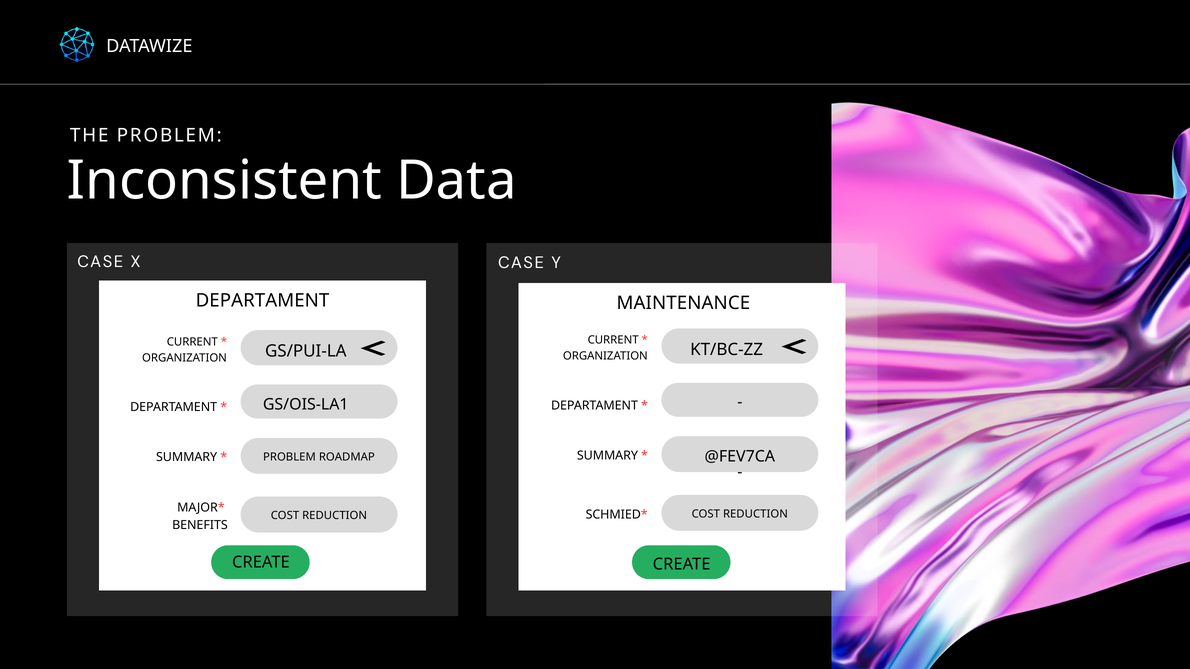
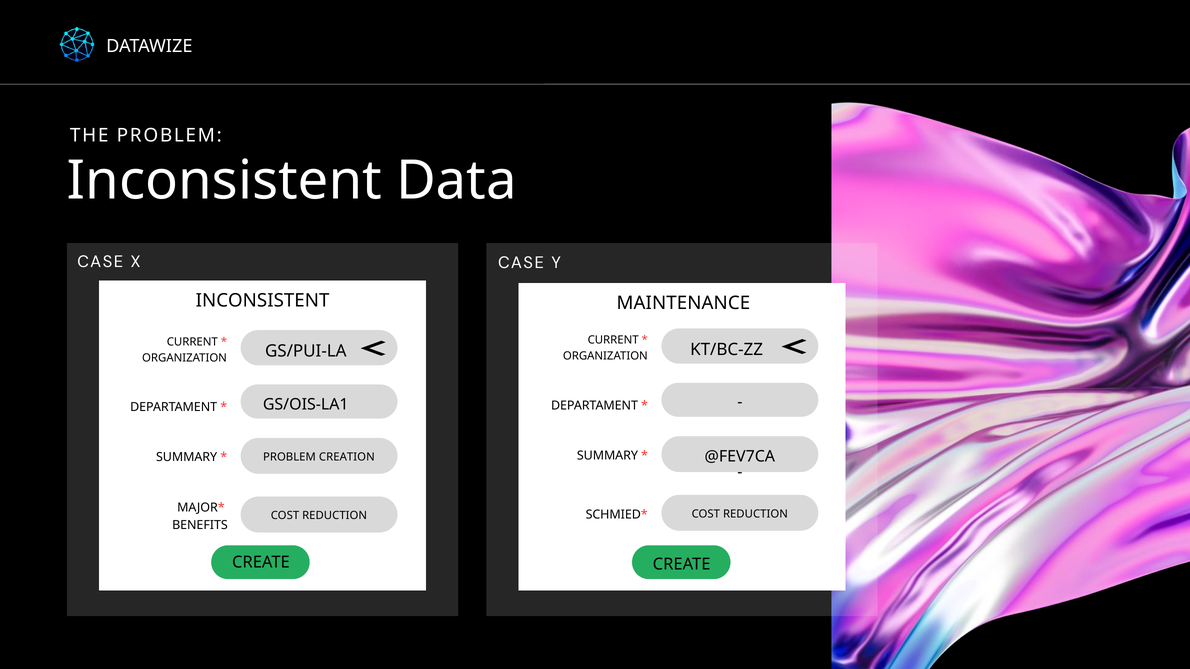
DEPARTAMENT at (263, 301): DEPARTAMENT -> INCONSISTENT
ROADMAP: ROADMAP -> CREATION
